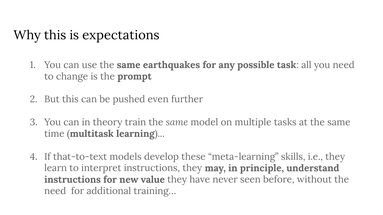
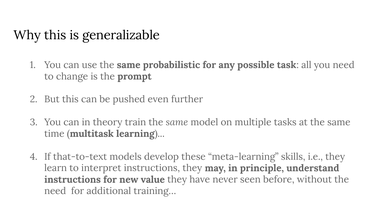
expectations: expectations -> generalizable
earthquakes: earthquakes -> probabilistic
